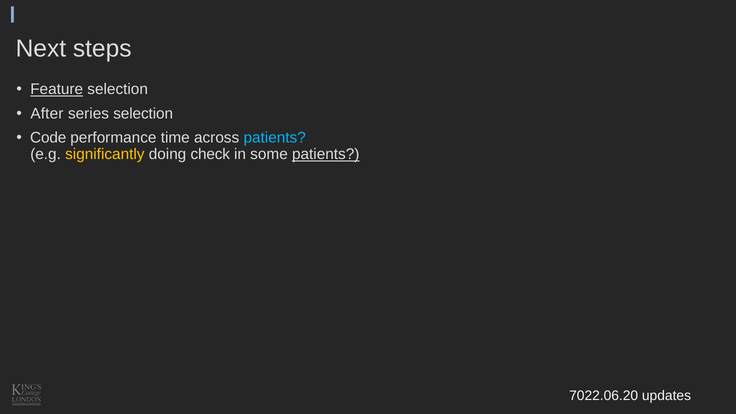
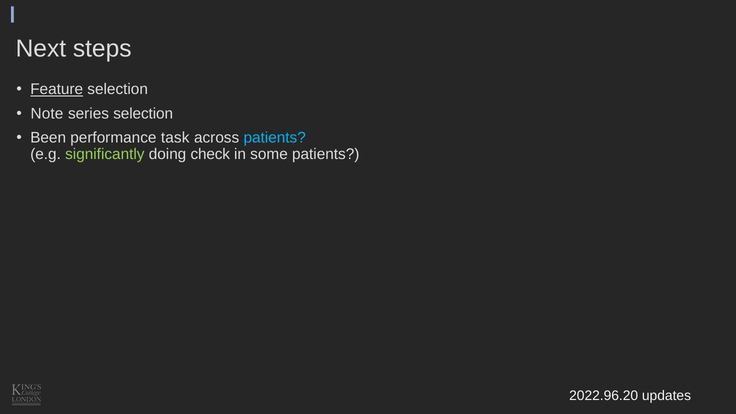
After: After -> Note
Code: Code -> Been
time: time -> task
significantly colour: yellow -> light green
patients at (326, 154) underline: present -> none
7022.06.20: 7022.06.20 -> 2022.96.20
